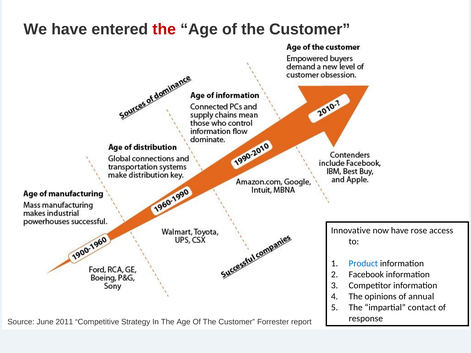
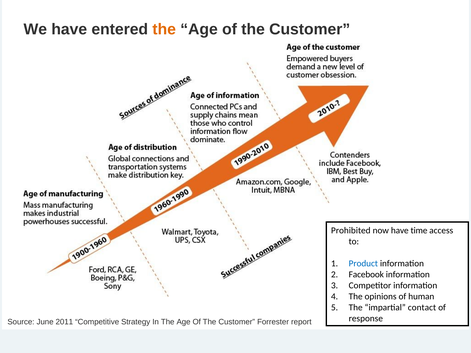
the at (164, 29) colour: red -> orange
Innovative: Innovative -> Prohibited
rose: rose -> time
annual: annual -> human
